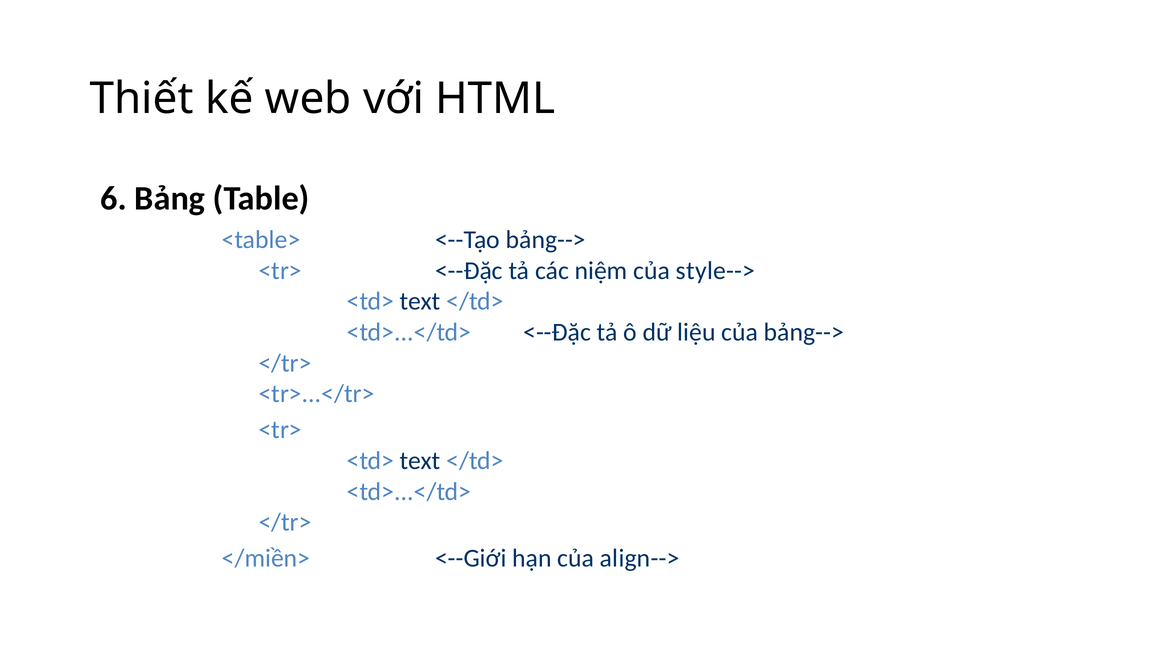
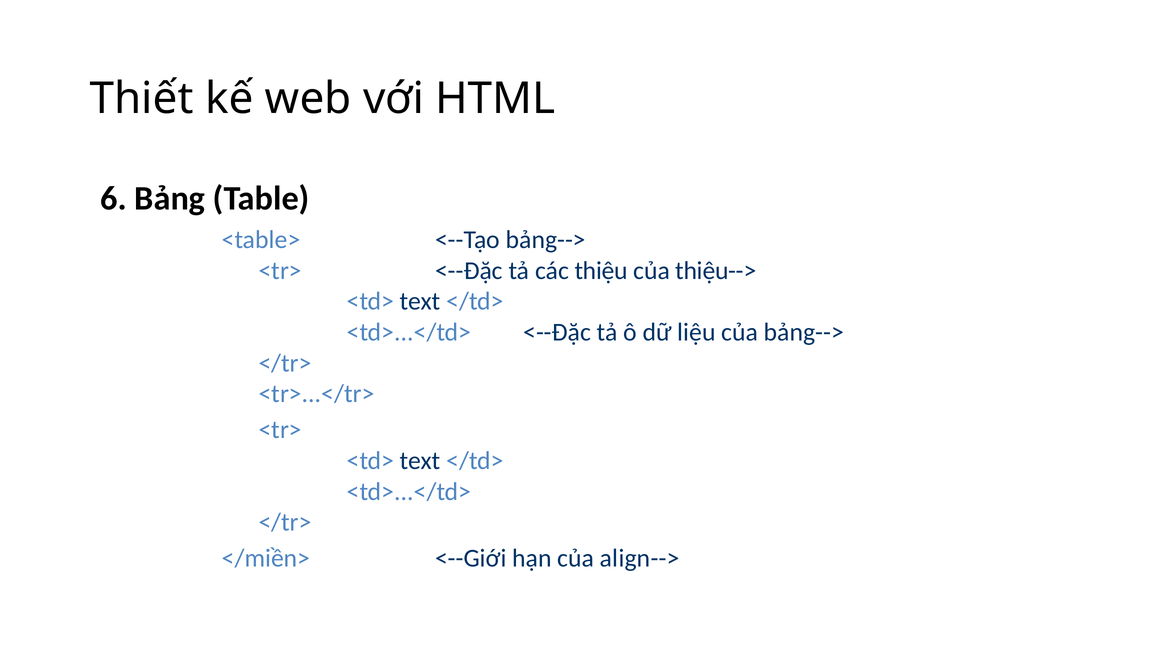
niệm: niệm -> thiệu
style-->: style--> -> thiệu-->
